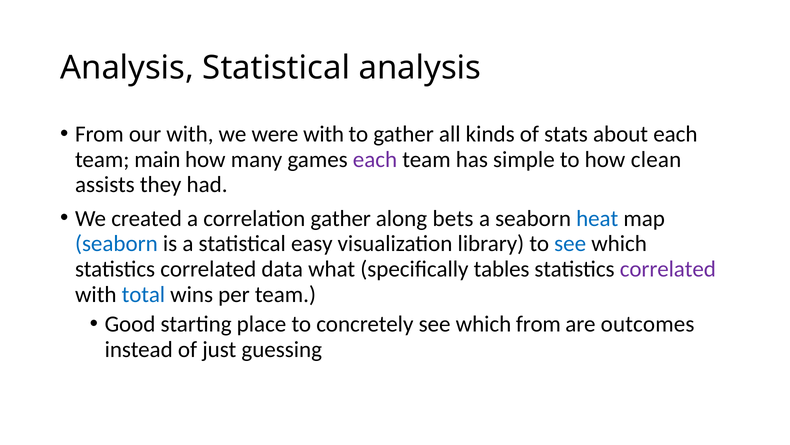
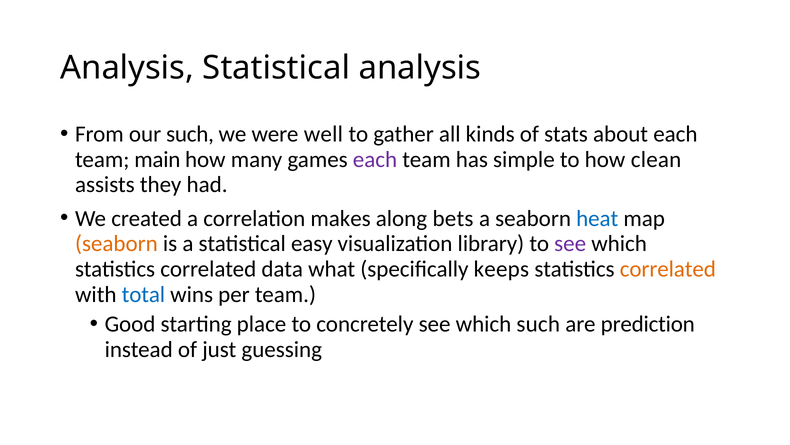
our with: with -> such
were with: with -> well
correlation gather: gather -> makes
seaborn at (116, 243) colour: blue -> orange
see at (570, 243) colour: blue -> purple
tables: tables -> keeps
correlated at (668, 269) colour: purple -> orange
which from: from -> such
outcomes: outcomes -> prediction
